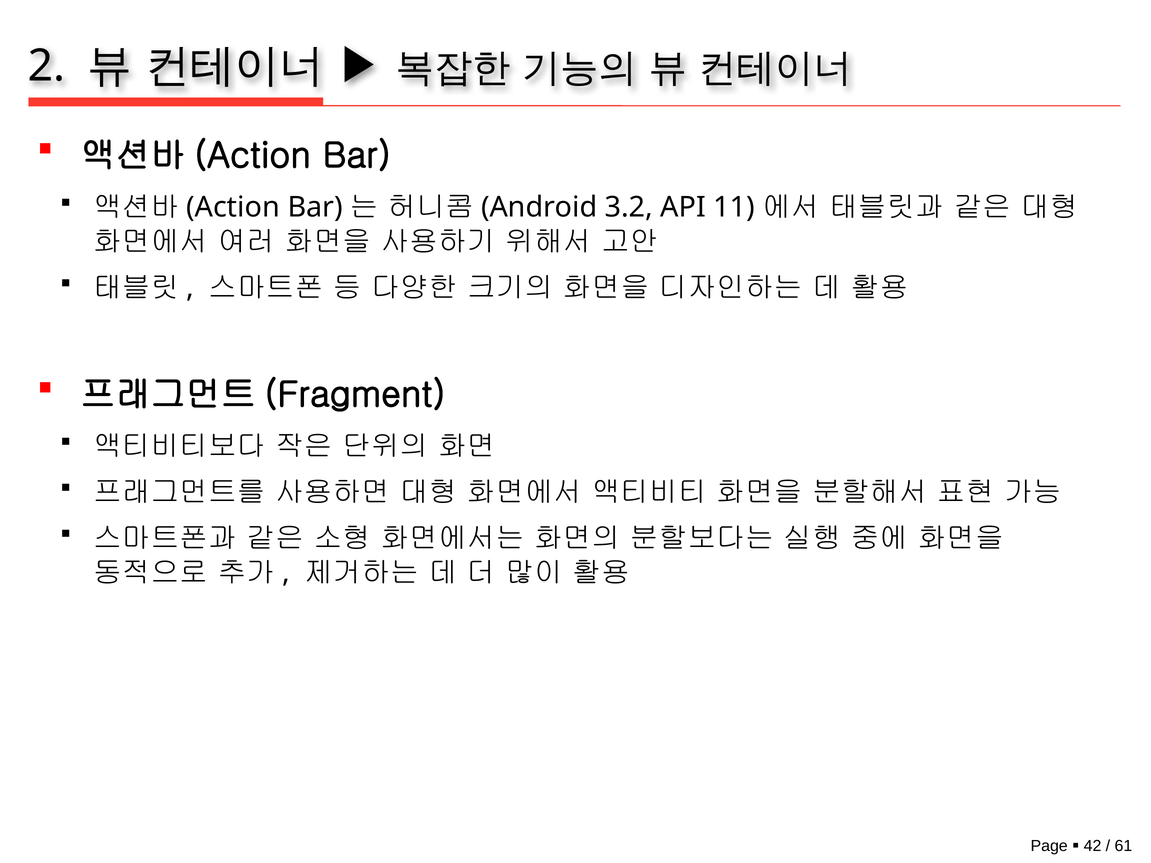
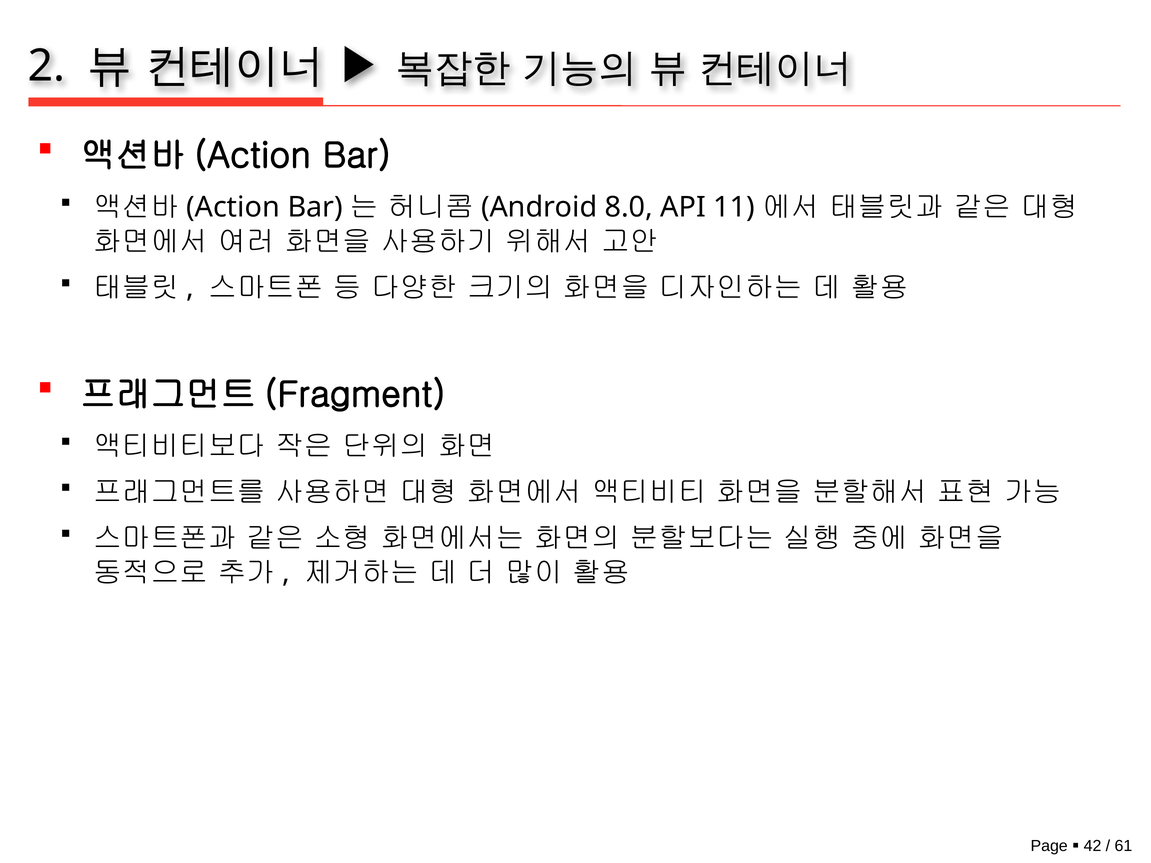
3.2: 3.2 -> 8.0
